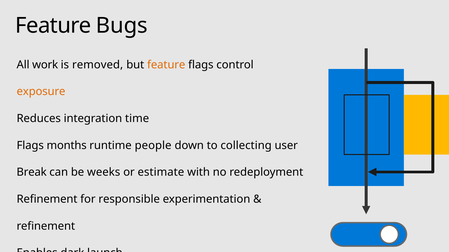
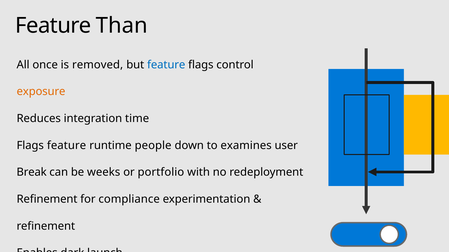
Bugs: Bugs -> Than
work: work -> once
feature at (166, 65) colour: orange -> blue
Flags months: months -> feature
collecting: collecting -> examines
estimate: estimate -> portfolio
responsible: responsible -> compliance
